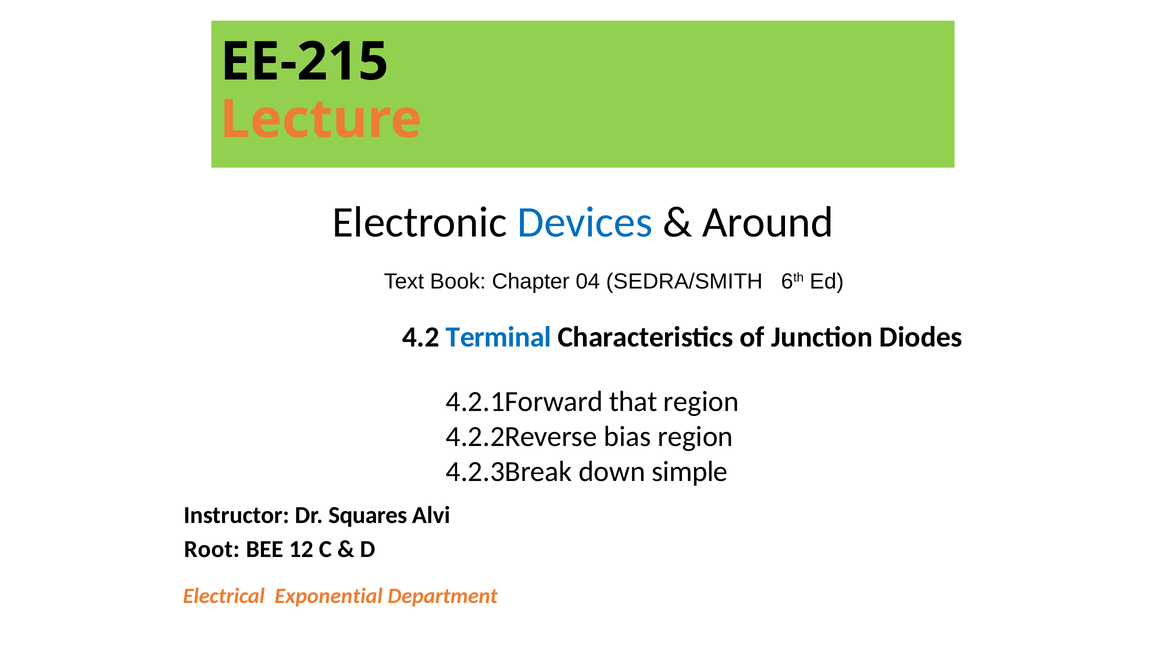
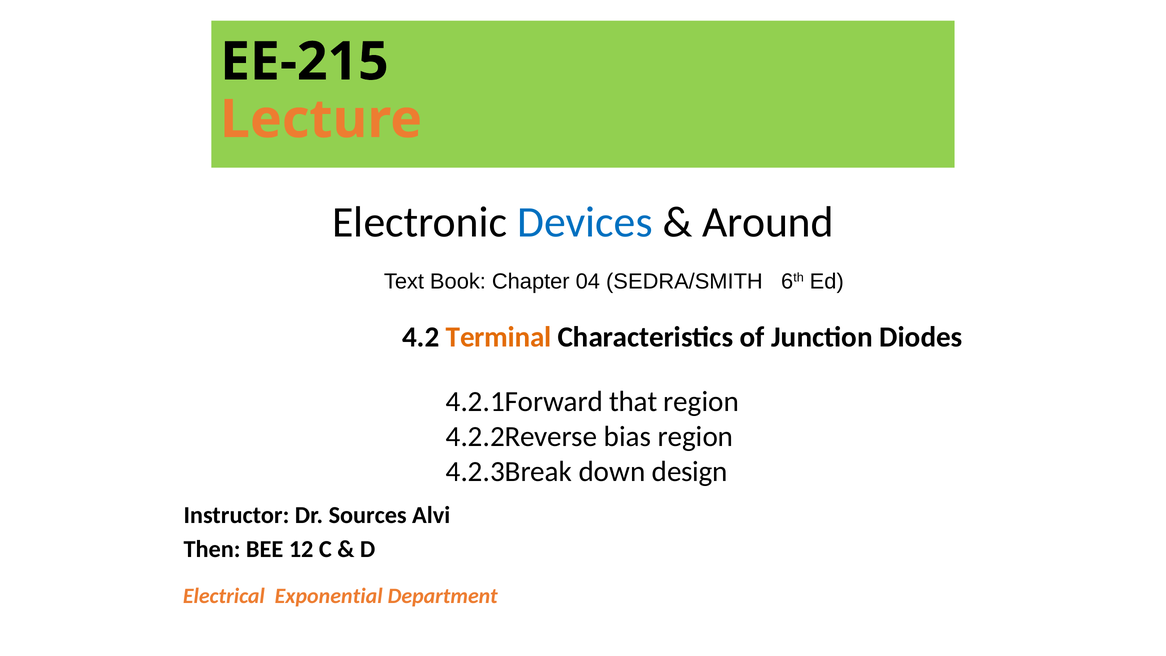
Terminal colour: blue -> orange
simple: simple -> design
Squares: Squares -> Sources
Root: Root -> Then
